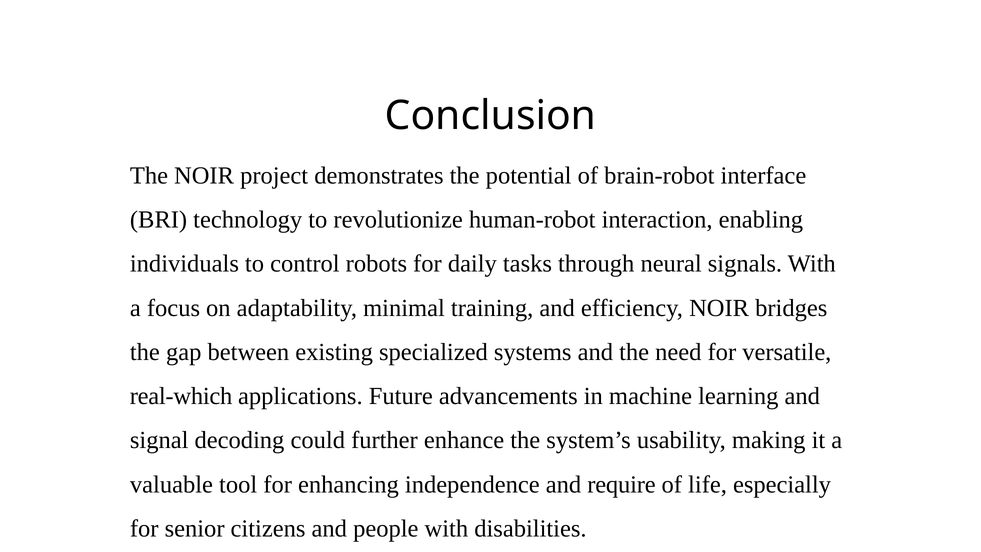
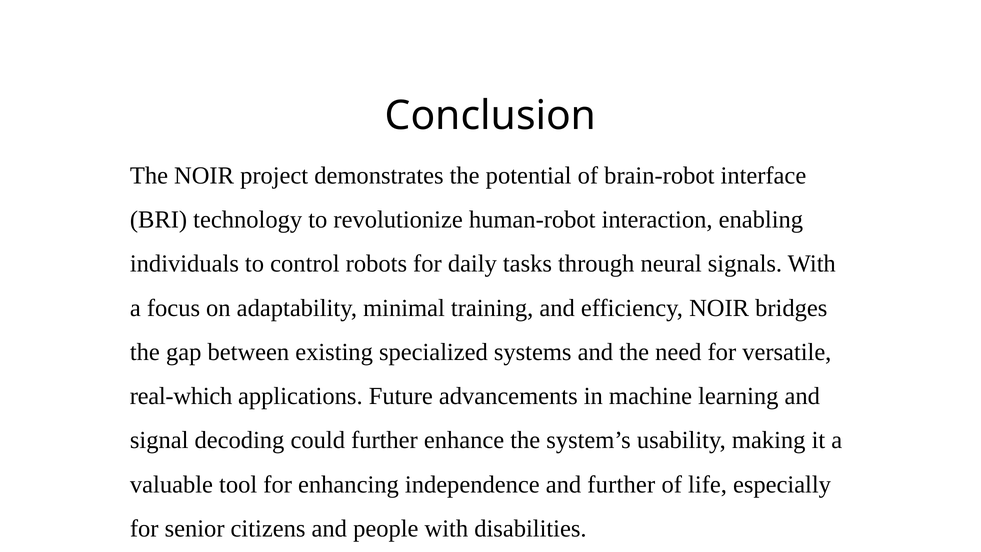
and require: require -> further
